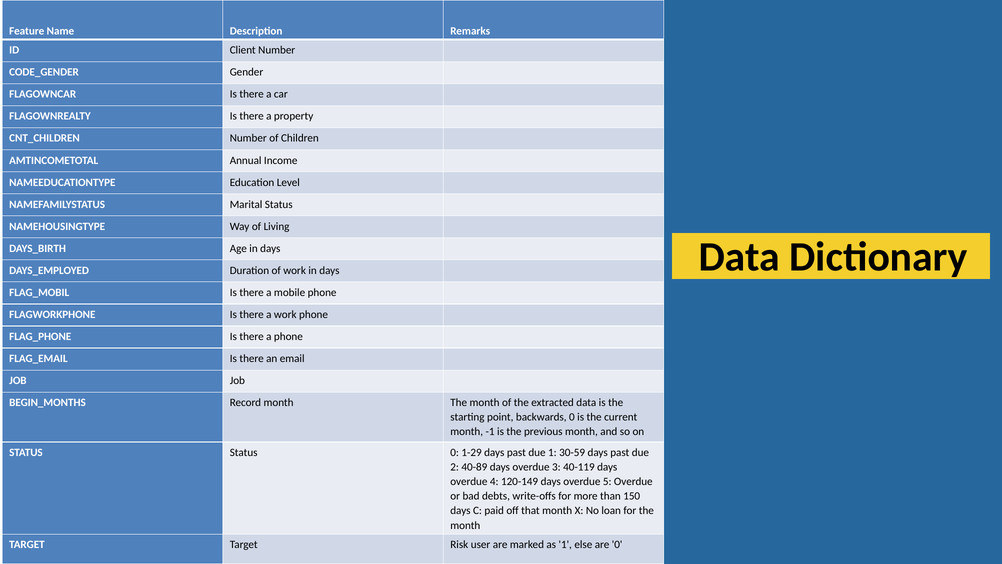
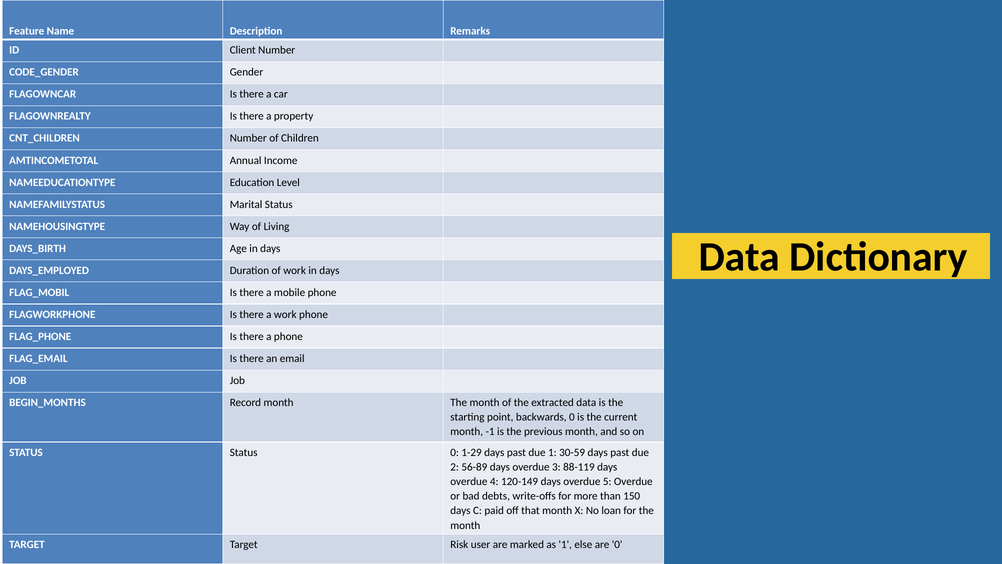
40-89: 40-89 -> 56-89
40-119: 40-119 -> 88-119
